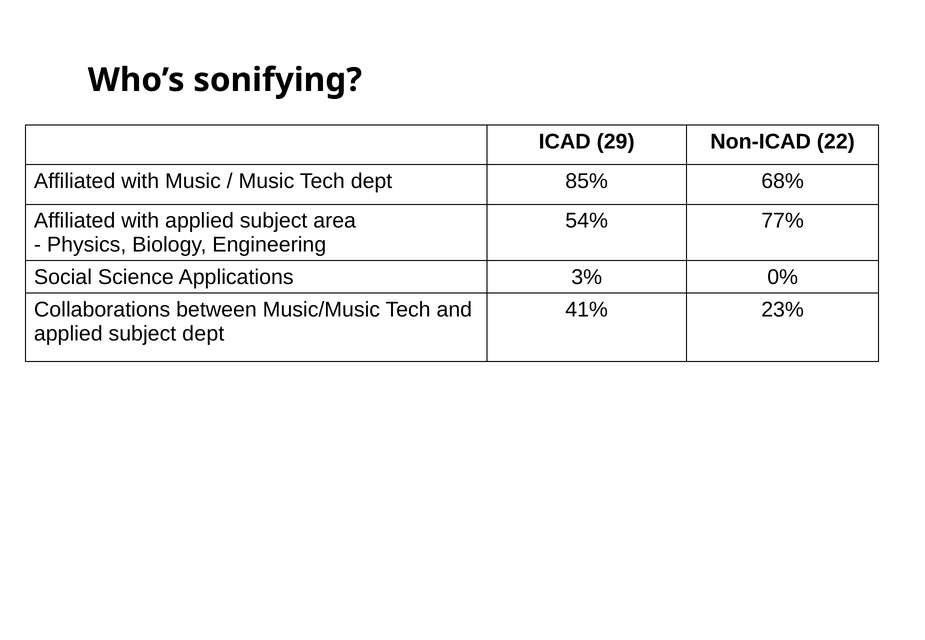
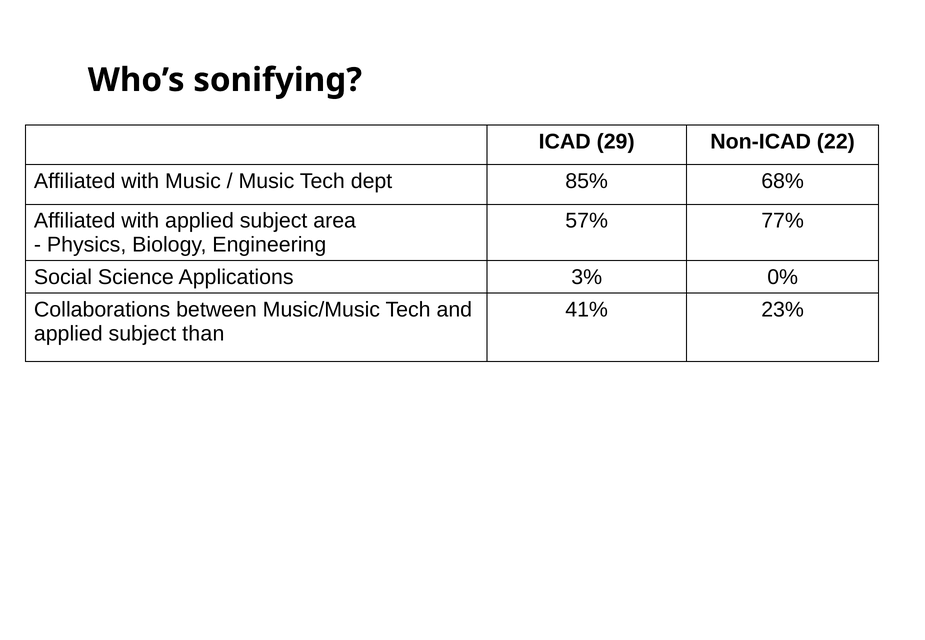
54%: 54% -> 57%
subject dept: dept -> than
